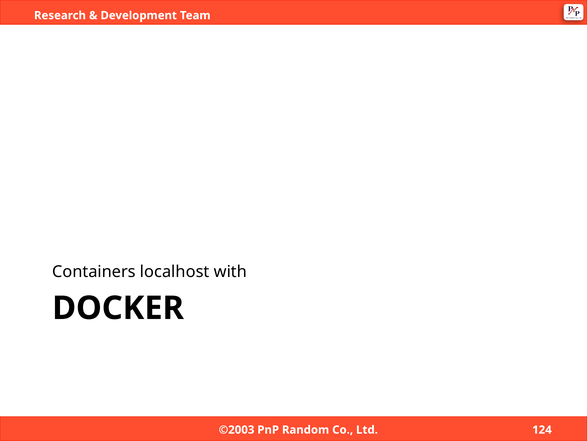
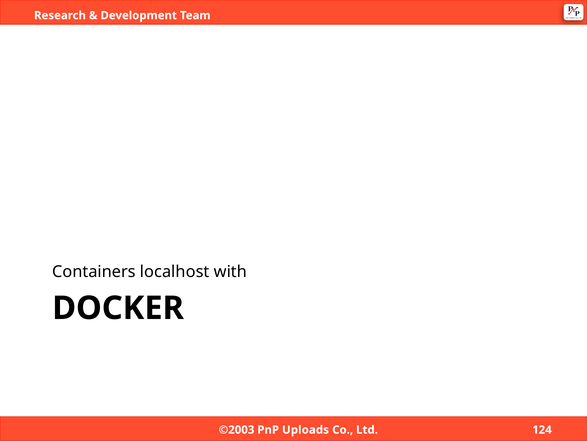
Random: Random -> Uploads
